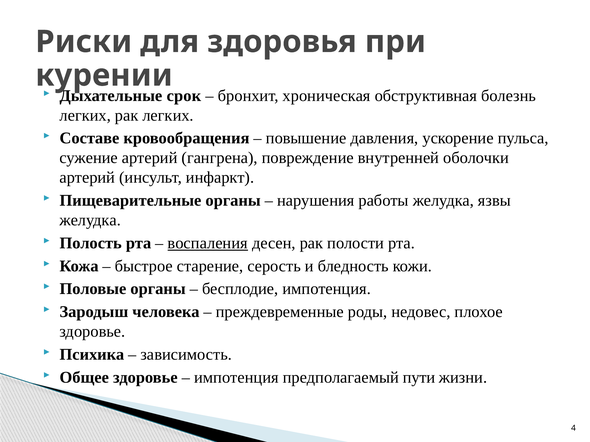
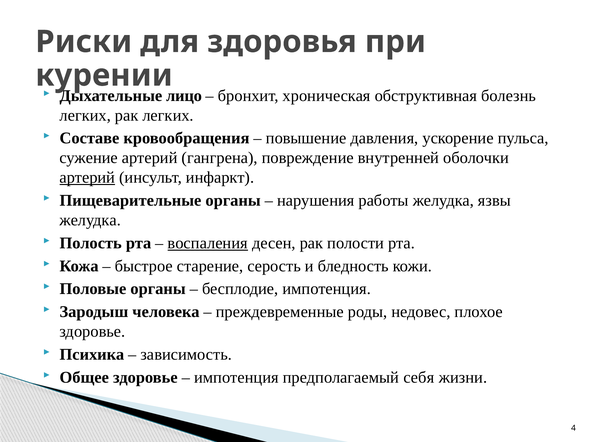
срок: срок -> лицо
артерий at (87, 178) underline: none -> present
пути: пути -> себя
